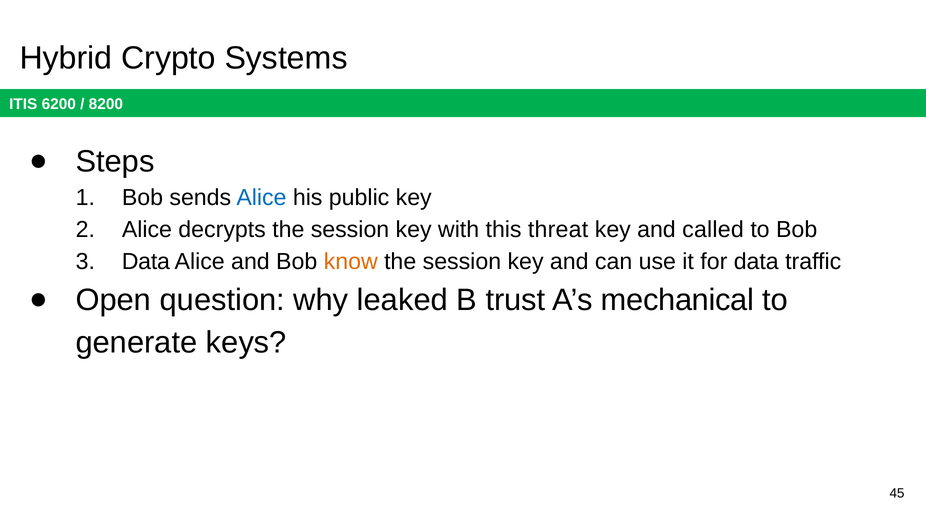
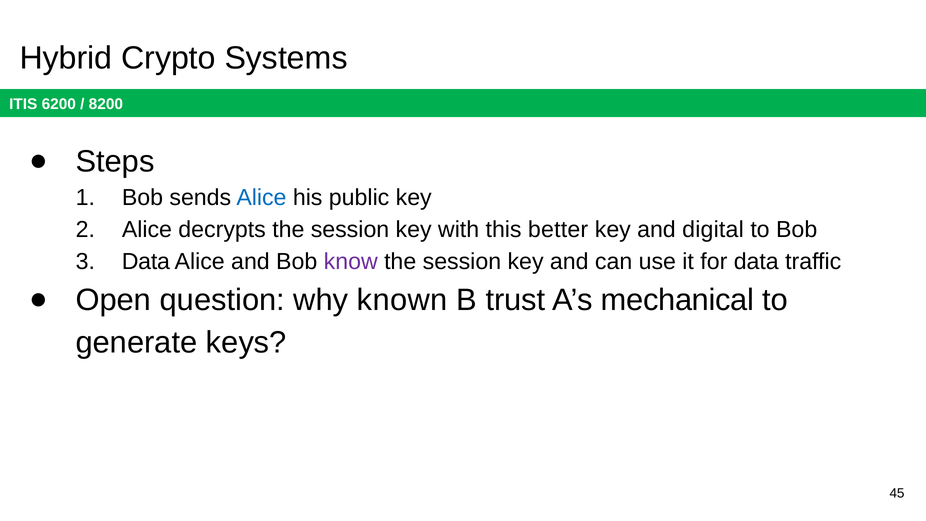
threat: threat -> better
called: called -> digital
know colour: orange -> purple
leaked: leaked -> known
